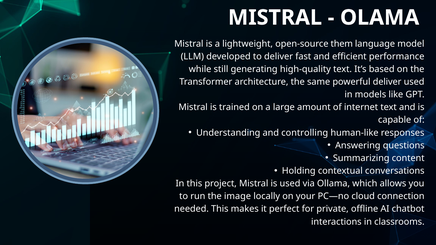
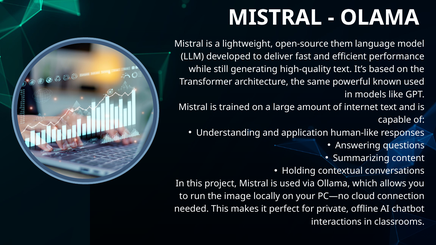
powerful deliver: deliver -> known
controlling: controlling -> application
